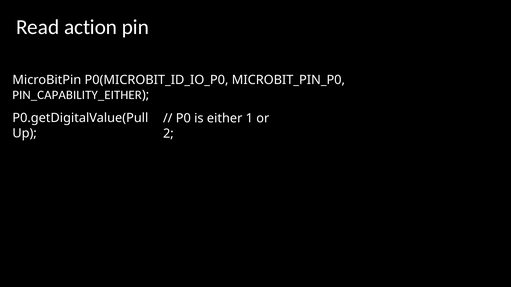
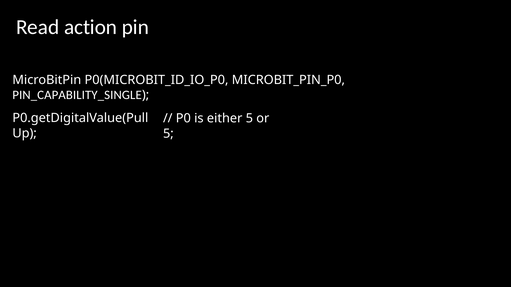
PIN_CAPABILITY_EITHER: PIN_CAPABILITY_EITHER -> PIN_CAPABILITY_SINGLE
either 1: 1 -> 5
2 at (168, 134): 2 -> 5
